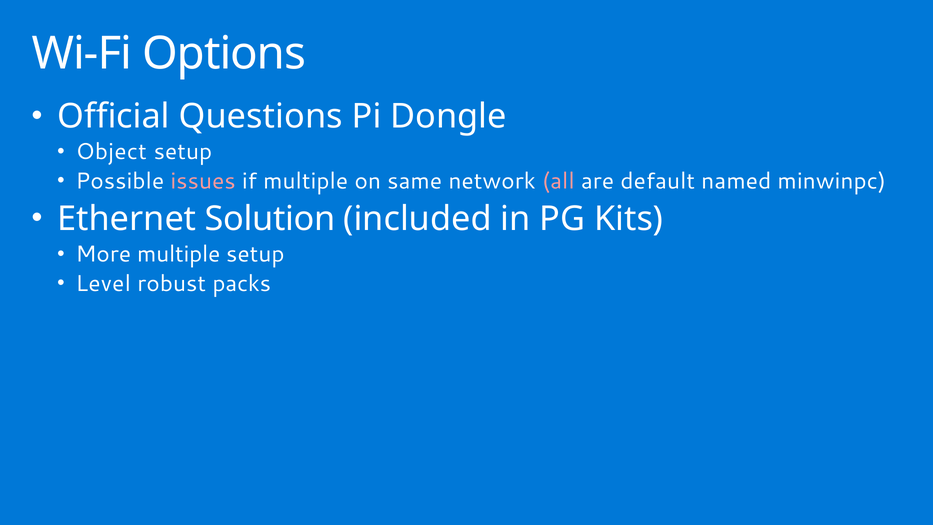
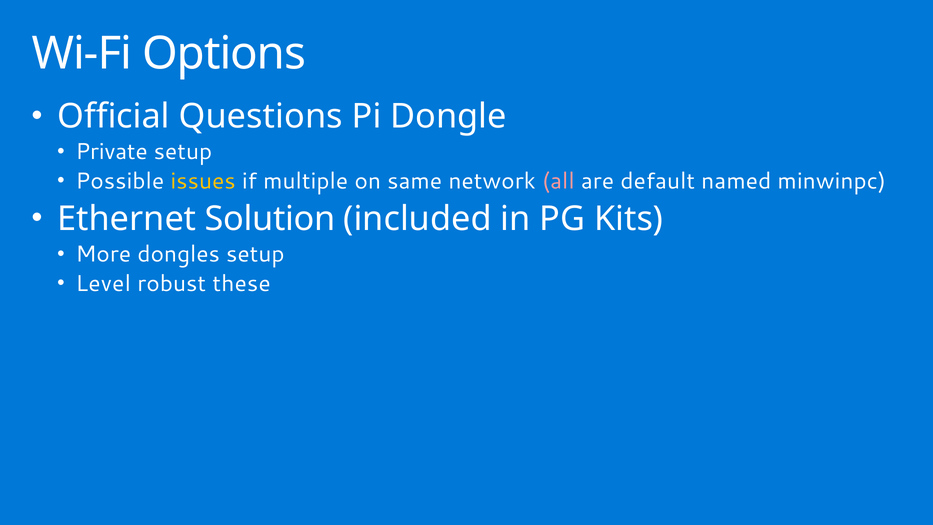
Object: Object -> Private
issues colour: pink -> yellow
More multiple: multiple -> dongles
packs: packs -> these
